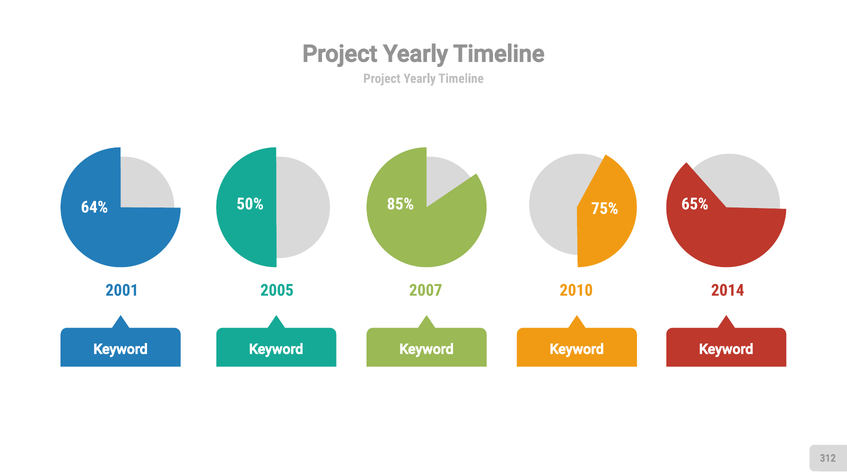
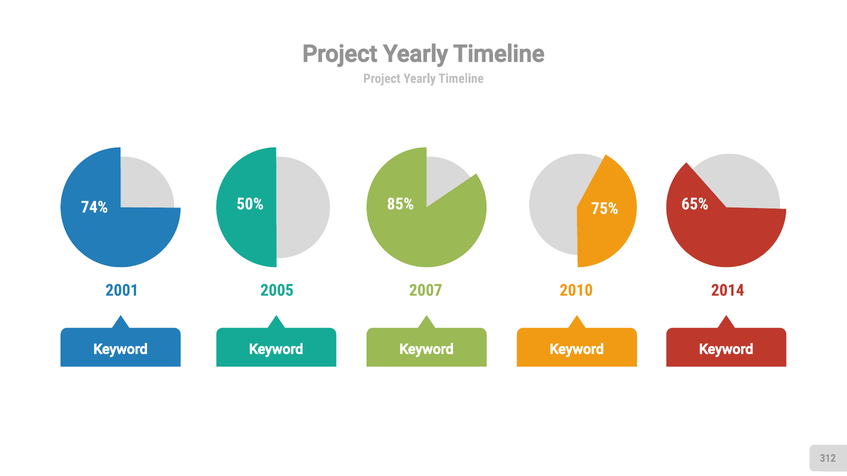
64%: 64% -> 74%
